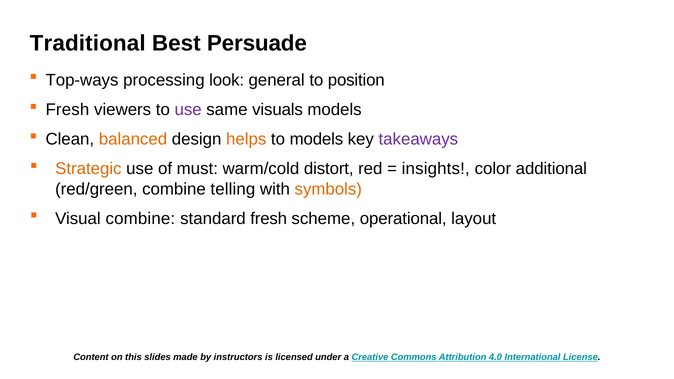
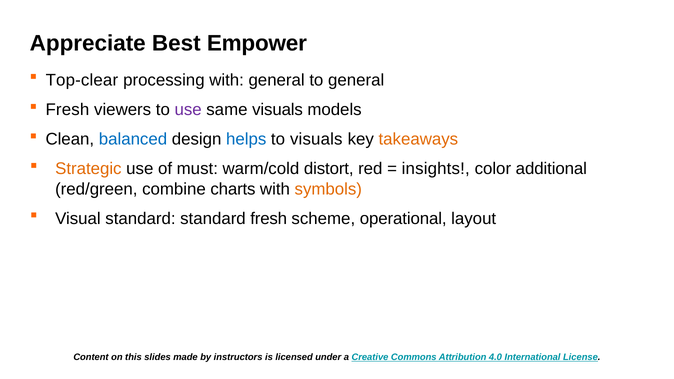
Traditional: Traditional -> Appreciate
Persuade: Persuade -> Empower
Top-ways: Top-ways -> Top-clear
processing look: look -> with
to position: position -> general
balanced colour: orange -> blue
helps colour: orange -> blue
to models: models -> visuals
takeaways colour: purple -> orange
telling: telling -> charts
Visual combine: combine -> standard
